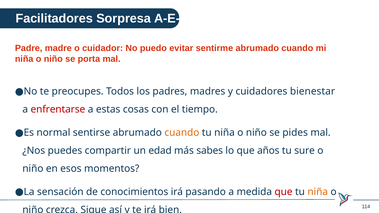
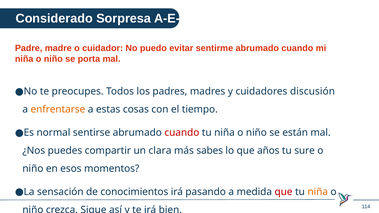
Facilitadores: Facilitadores -> Considerado
bienestar: bienestar -> discusión
enfrentarse colour: red -> orange
cuando at (182, 133) colour: orange -> red
pides: pides -> están
edad: edad -> clara
